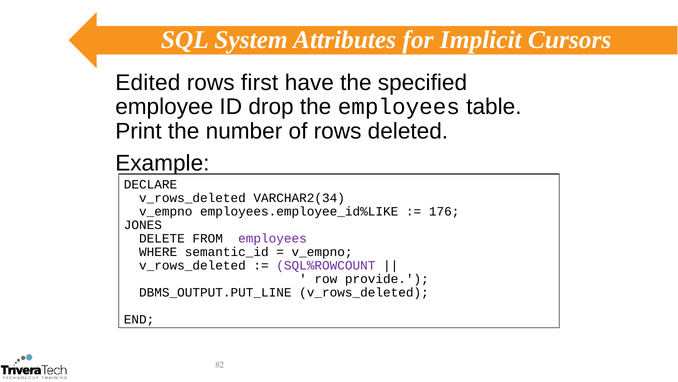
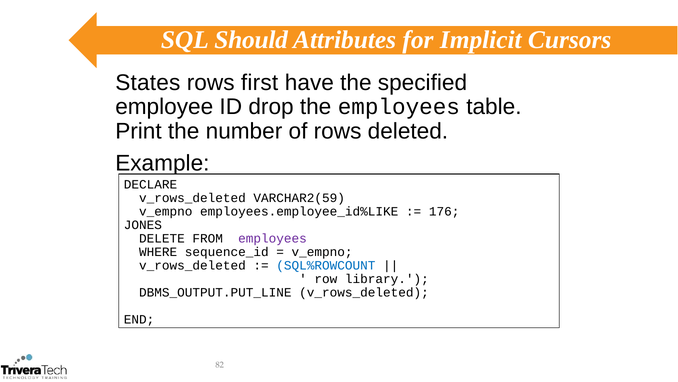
System: System -> Should
Edited: Edited -> States
VARCHAR2(34: VARCHAR2(34 -> VARCHAR2(59
semantic_id: semantic_id -> sequence_id
SQL%ROWCOUNT colour: purple -> blue
provide: provide -> library
